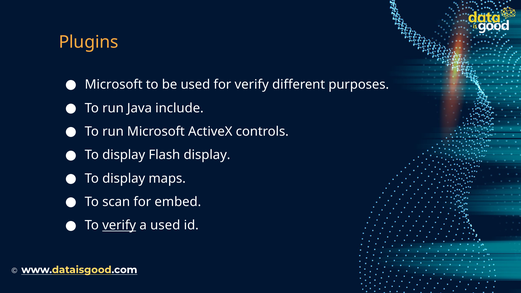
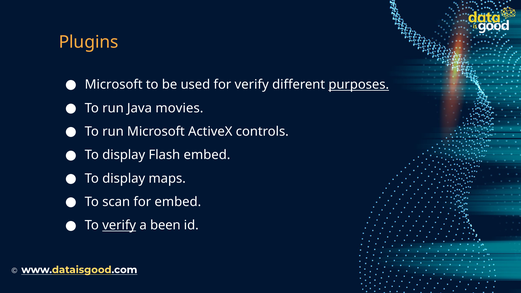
purposes underline: none -> present
include: include -> movies
Flash display: display -> embed
a used: used -> been
